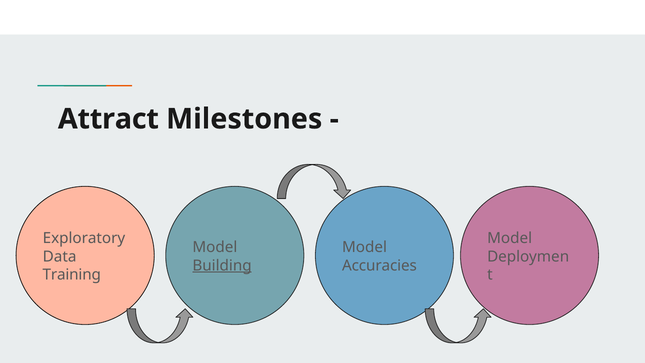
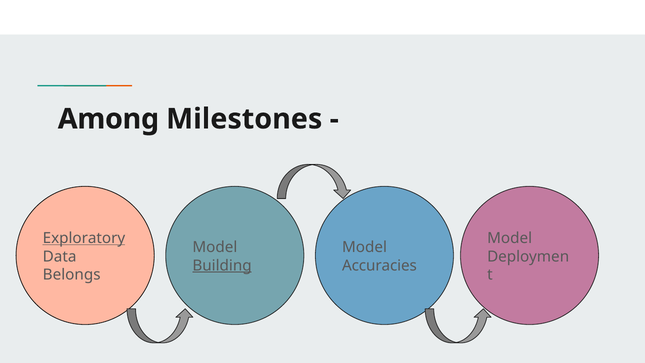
Attract: Attract -> Among
Exploratory underline: none -> present
Training: Training -> Belongs
